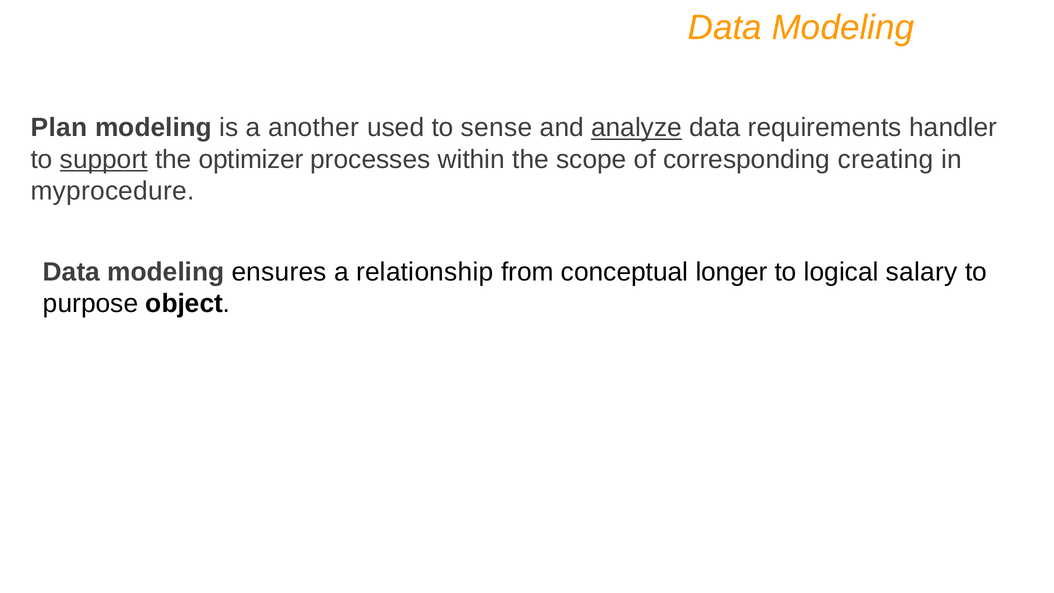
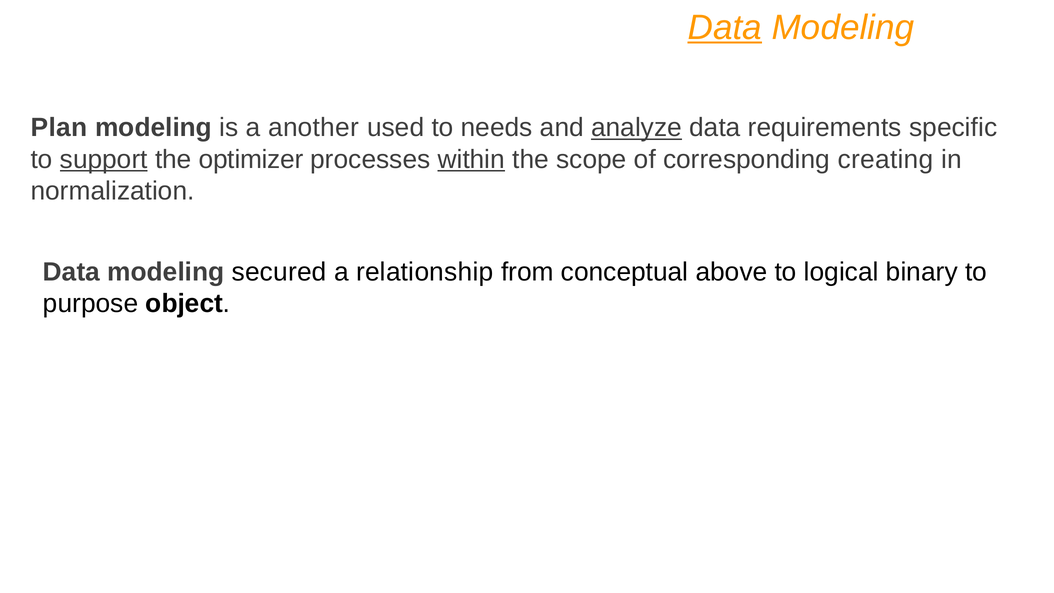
Data at (725, 27) underline: none -> present
sense: sense -> needs
handler: handler -> specific
within underline: none -> present
myprocedure: myprocedure -> normalization
ensures: ensures -> secured
longer: longer -> above
salary: salary -> binary
